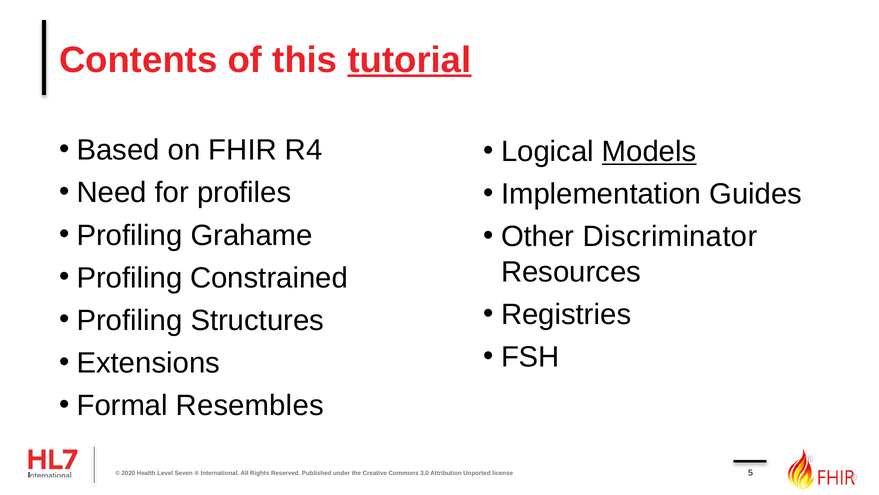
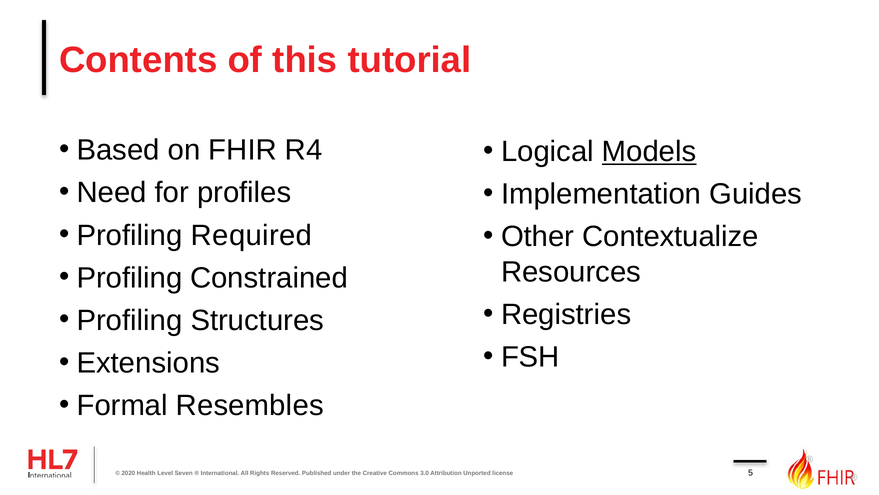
tutorial underline: present -> none
Grahame: Grahame -> Required
Discriminator: Discriminator -> Contextualize
